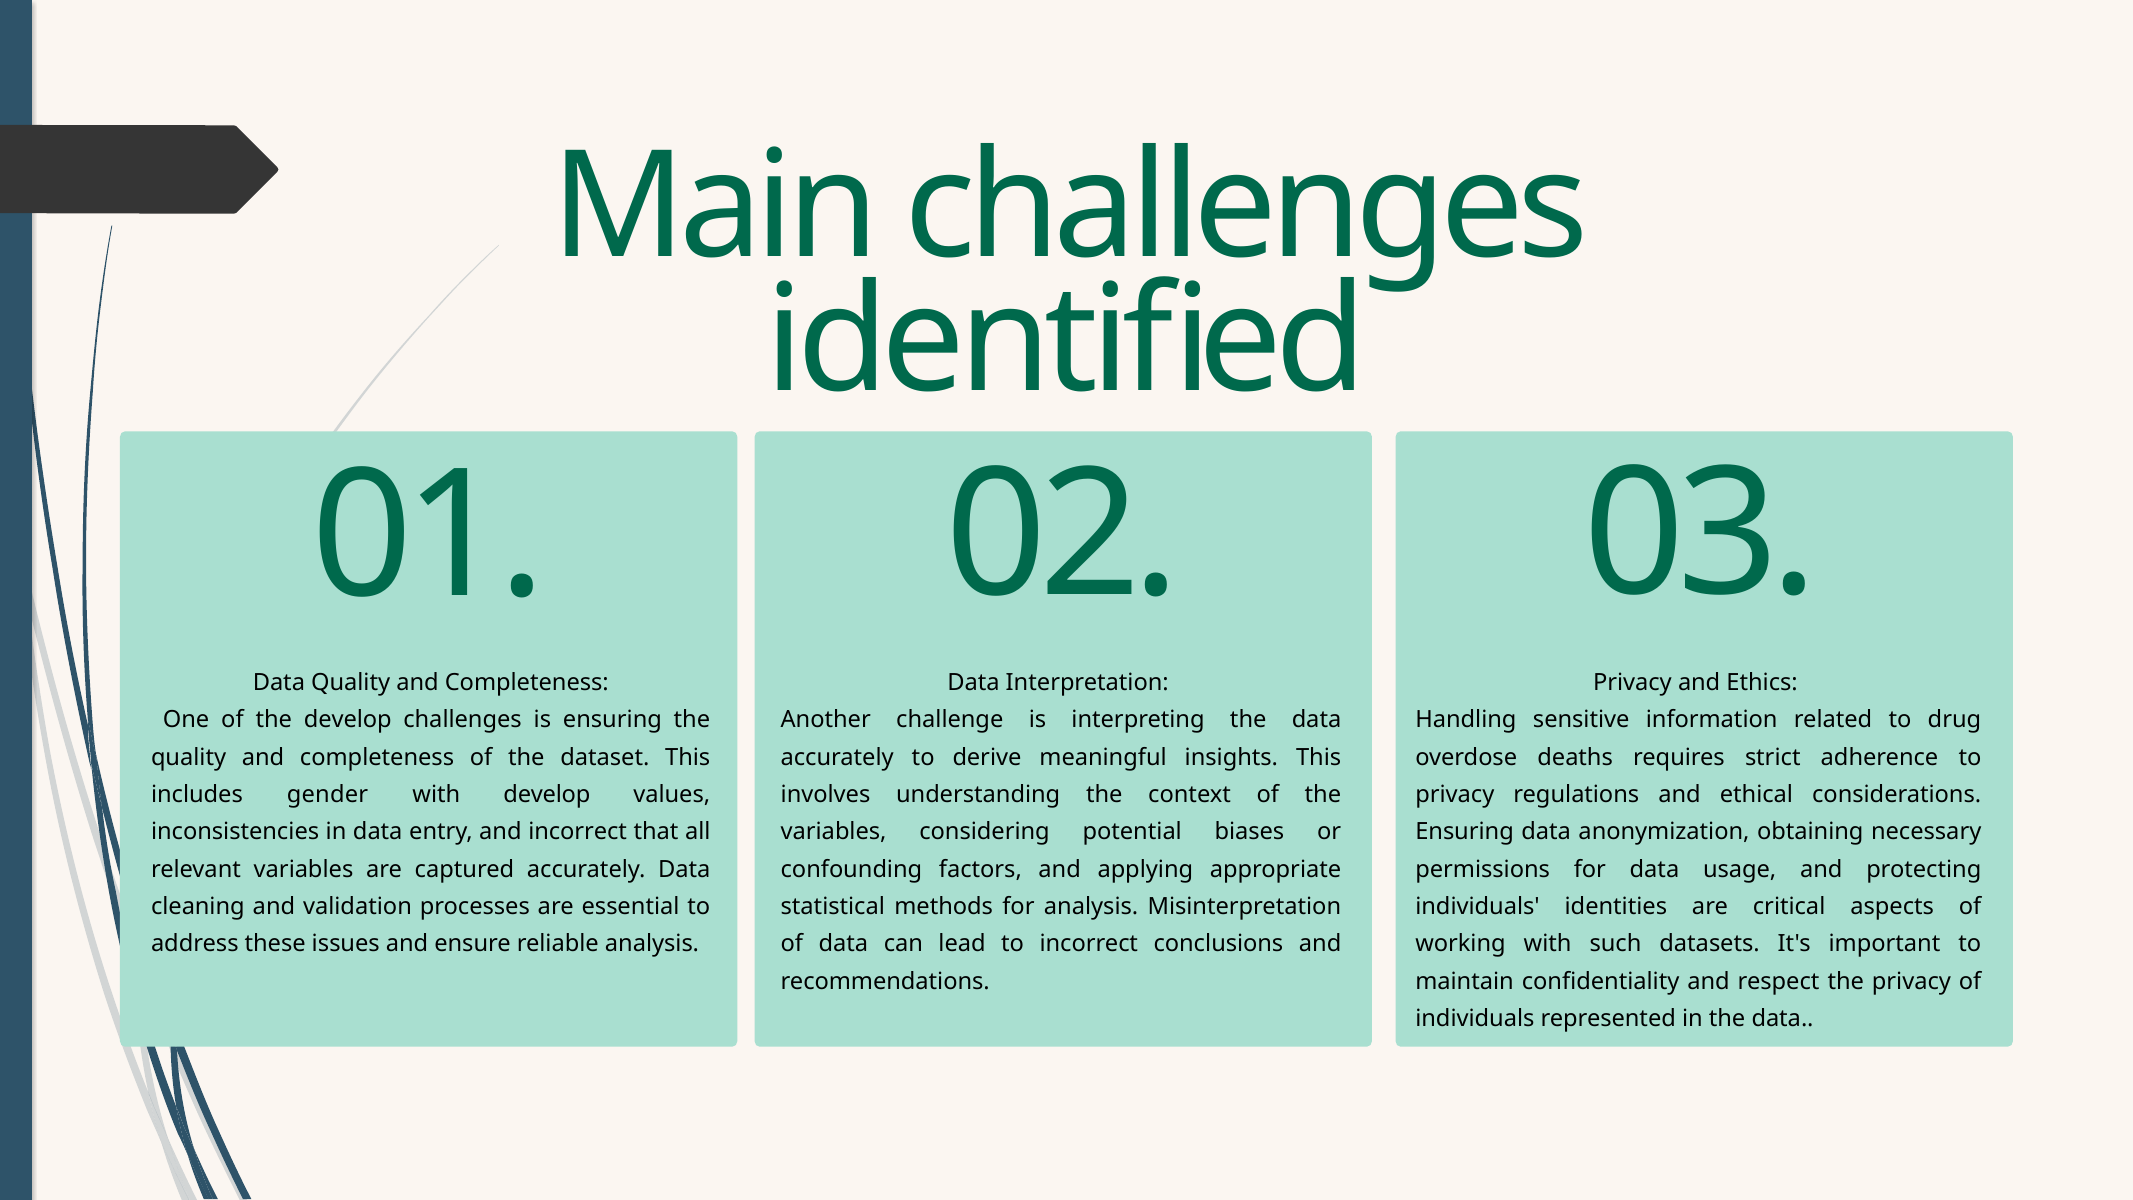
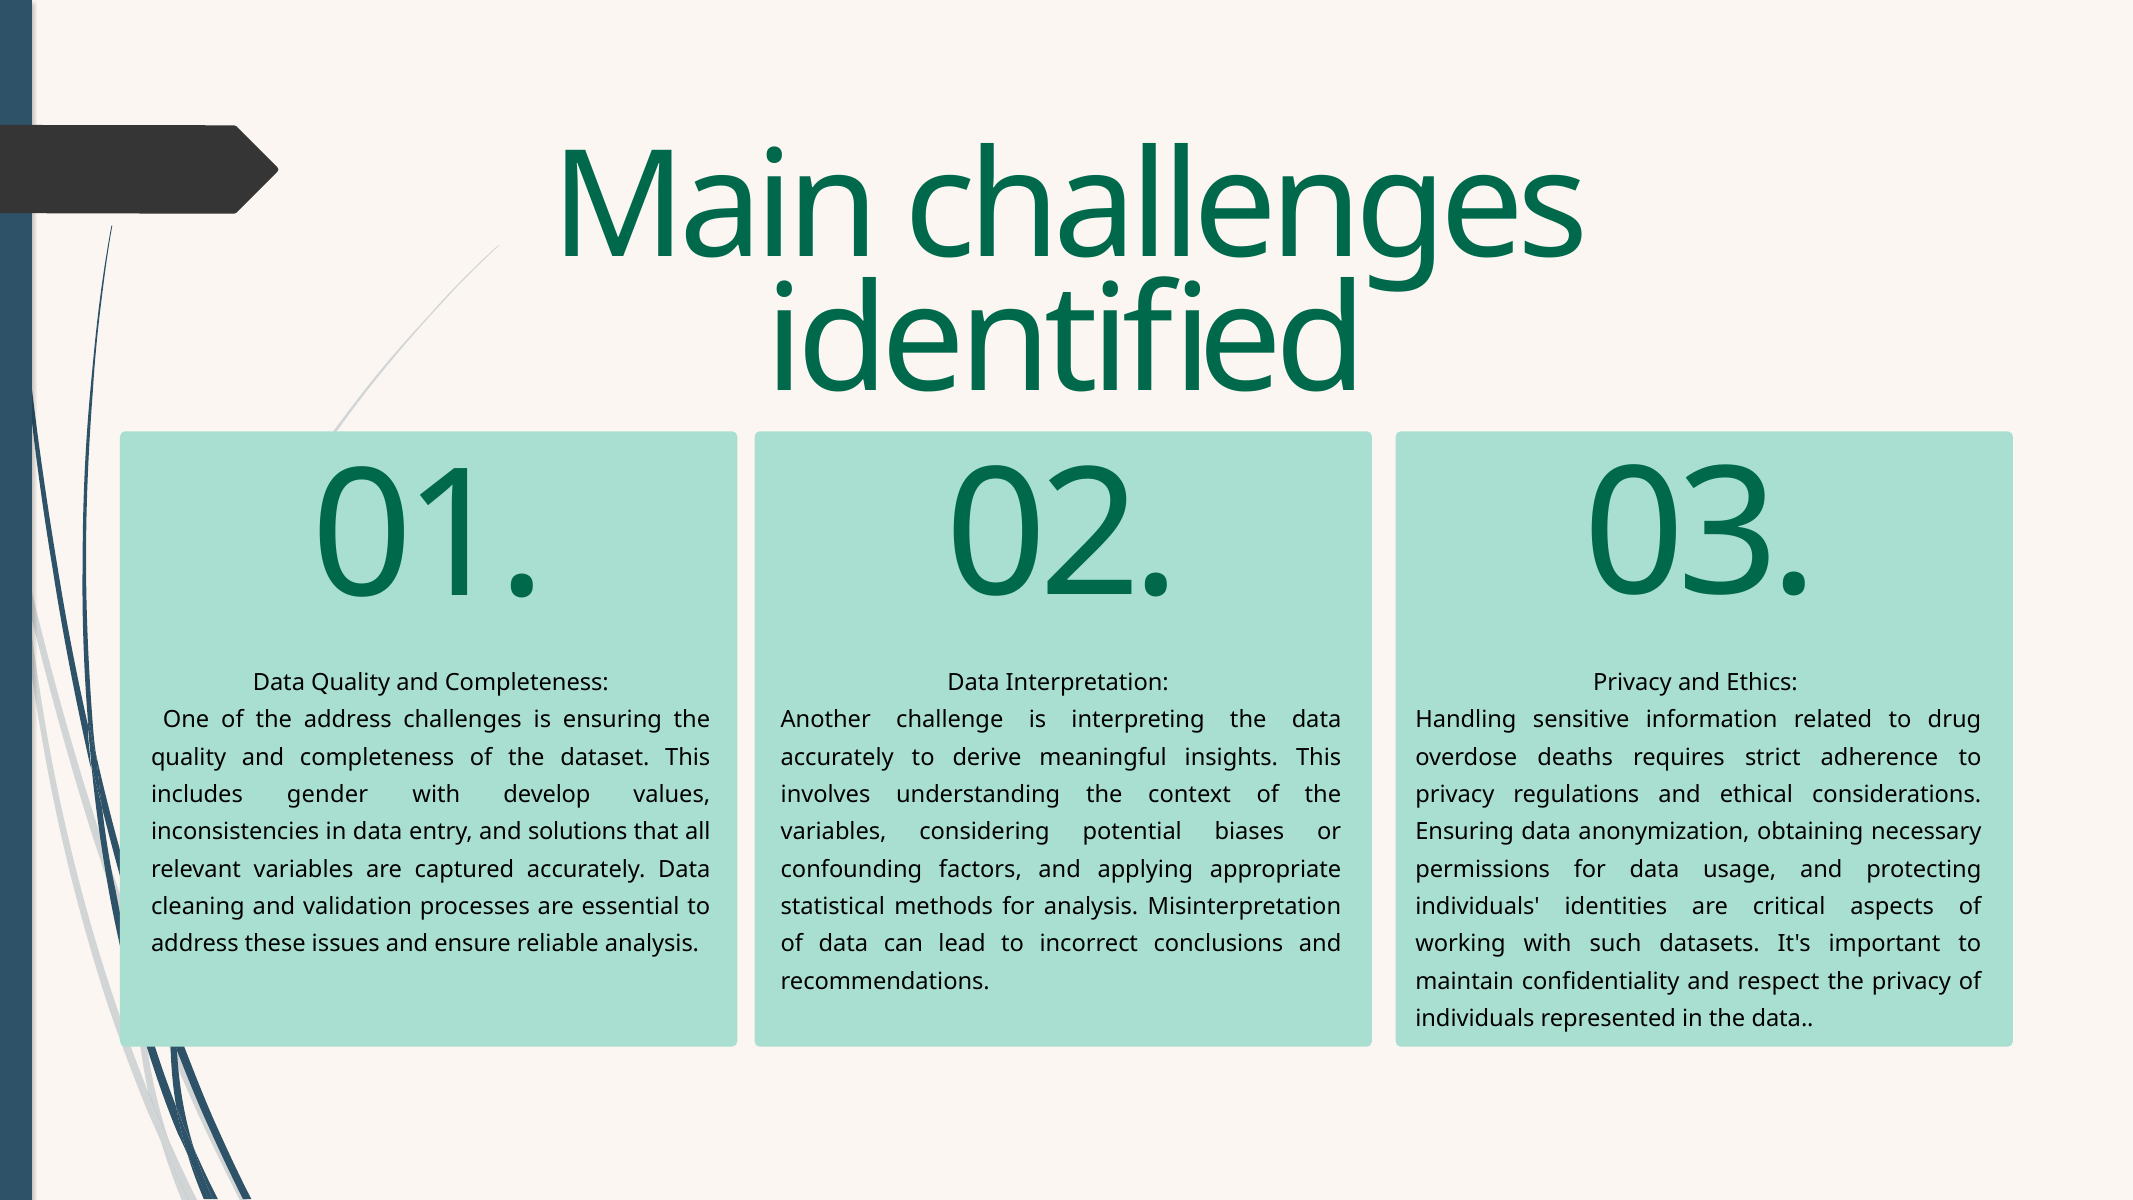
the develop: develop -> address
and incorrect: incorrect -> solutions
